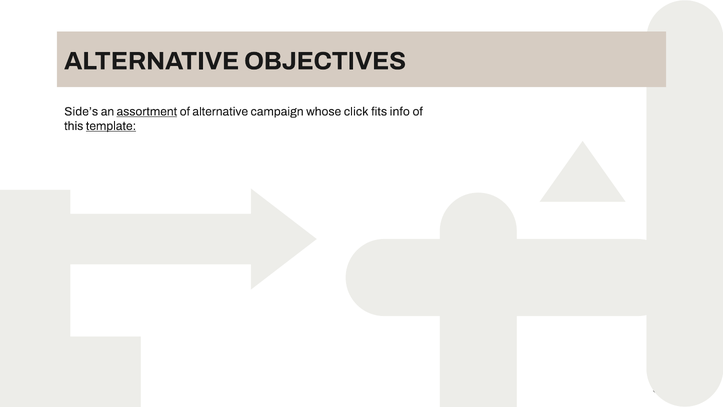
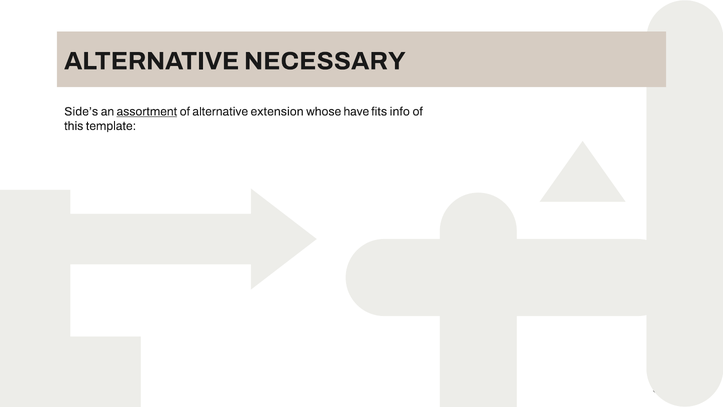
OBJECTIVES: OBJECTIVES -> NECESSARY
campaign: campaign -> extension
click: click -> have
template underline: present -> none
